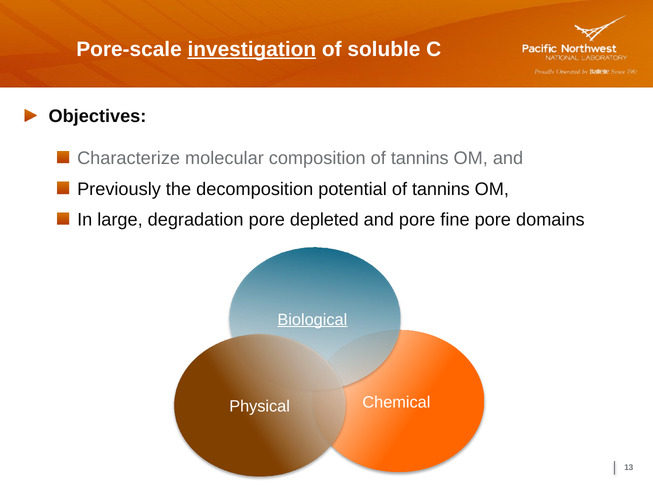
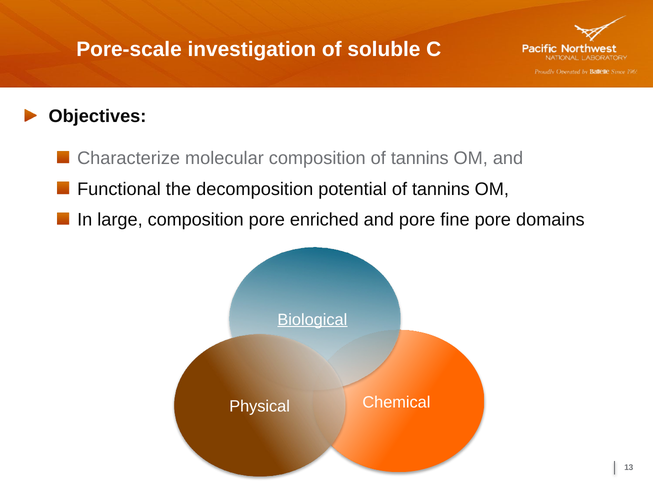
investigation underline: present -> none
Previously: Previously -> Functional
large degradation: degradation -> composition
depleted: depleted -> enriched
